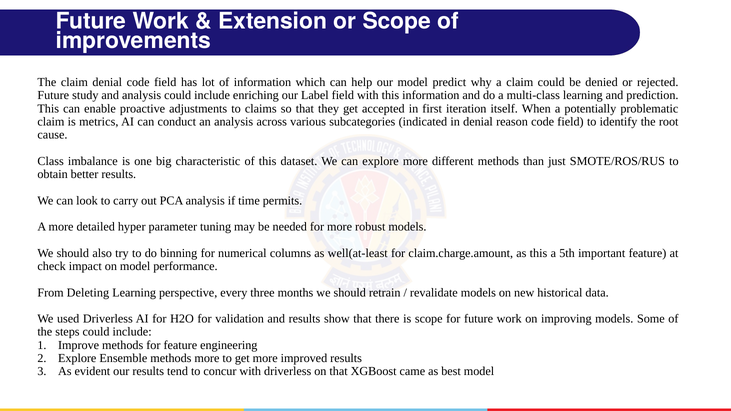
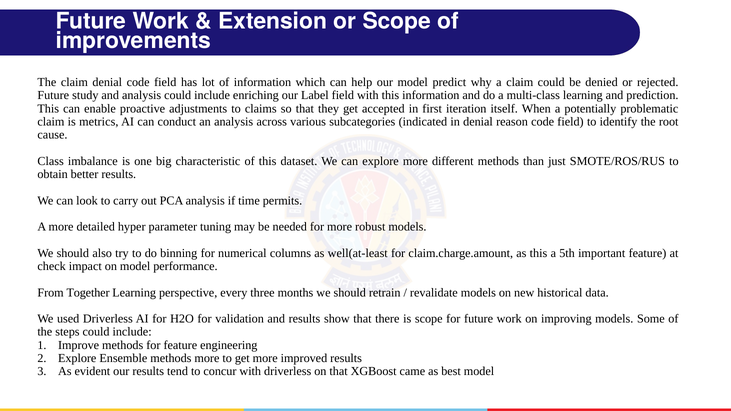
Deleting: Deleting -> Together
